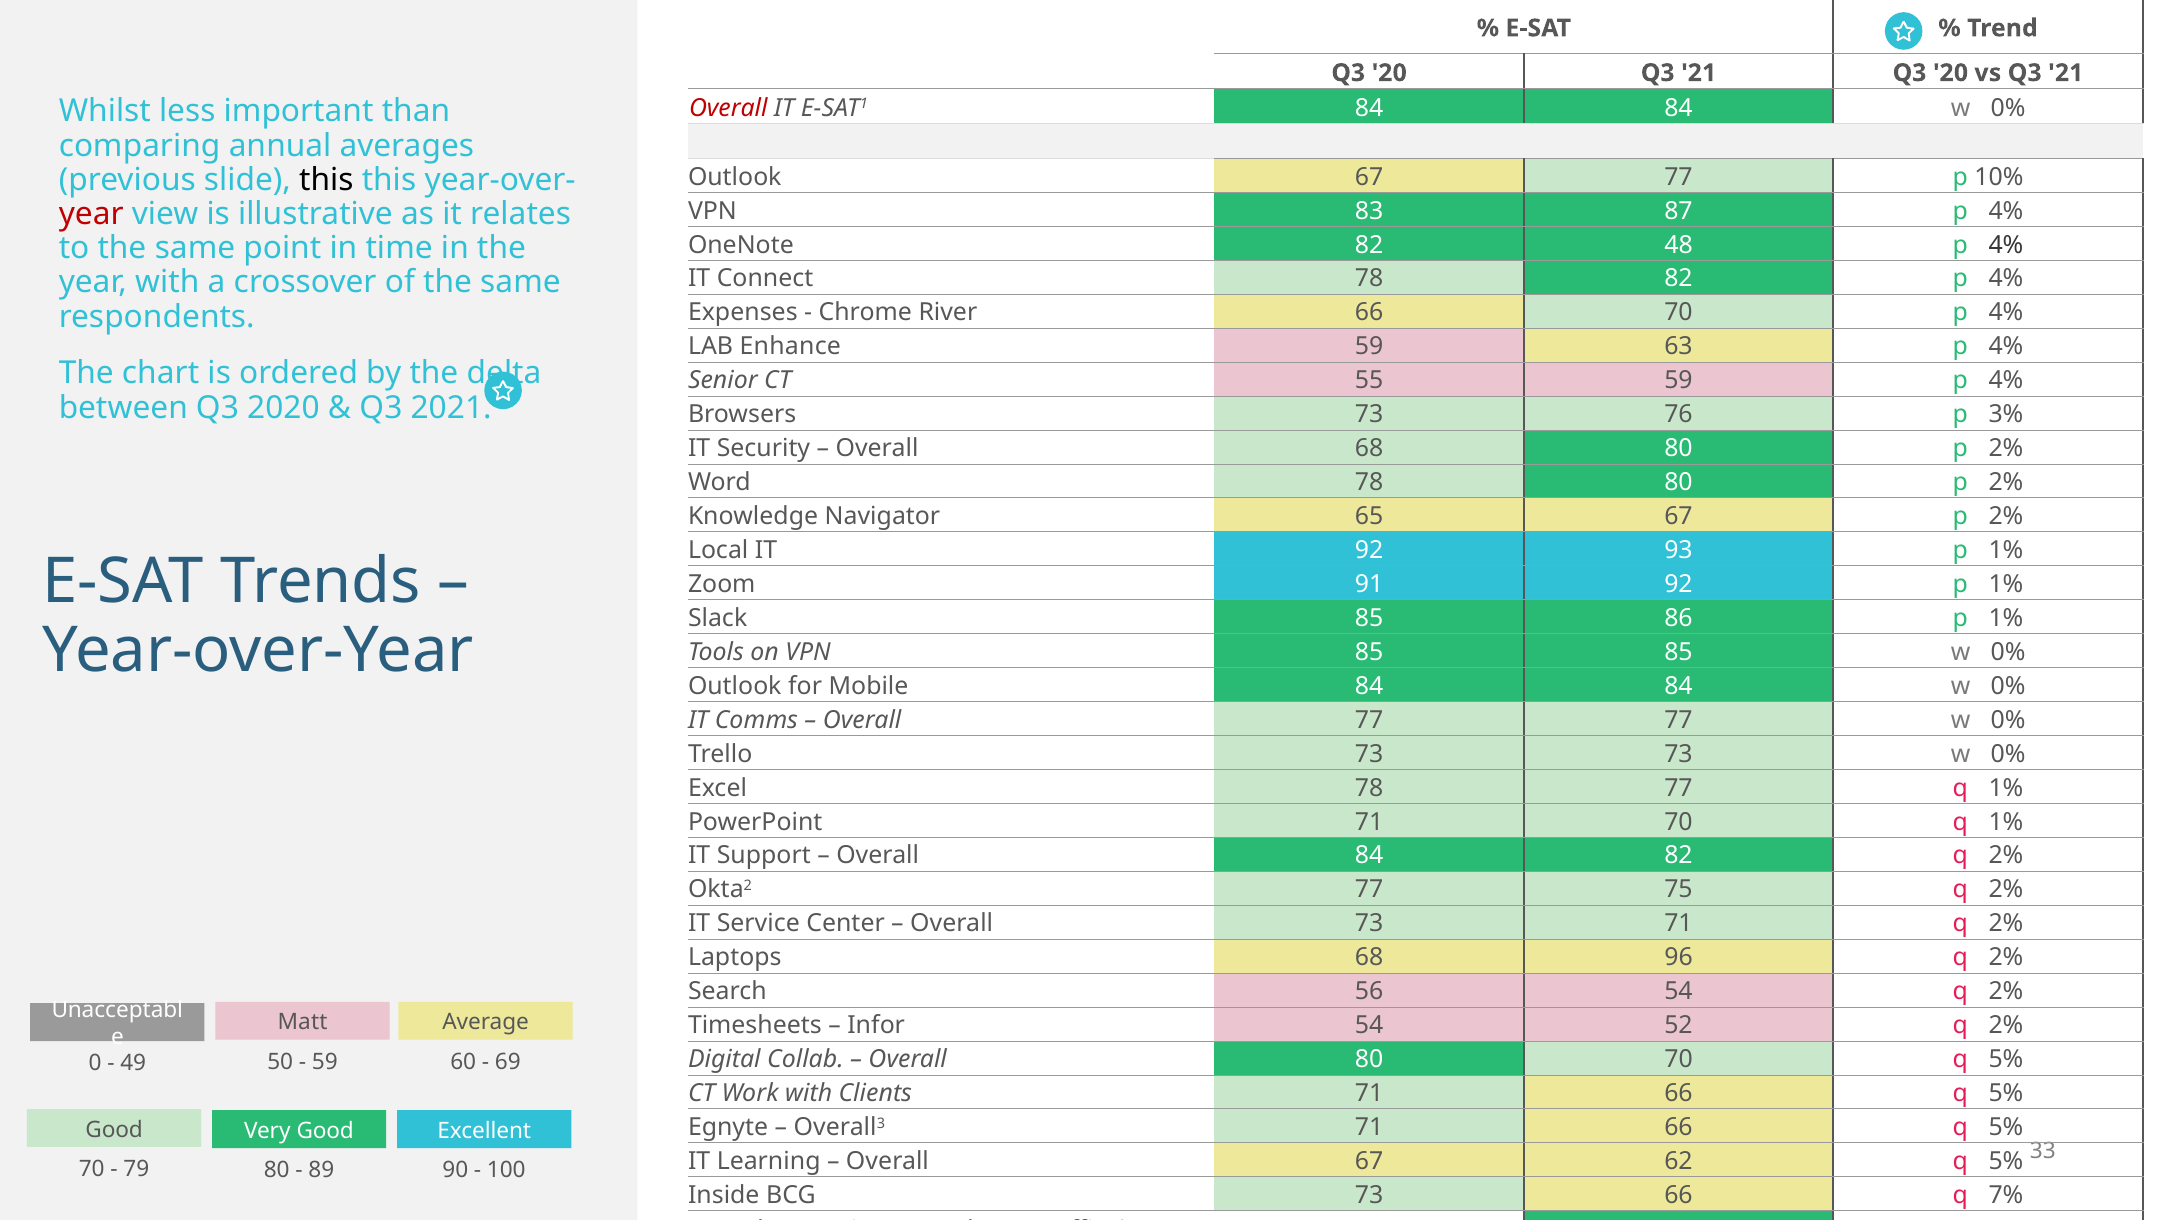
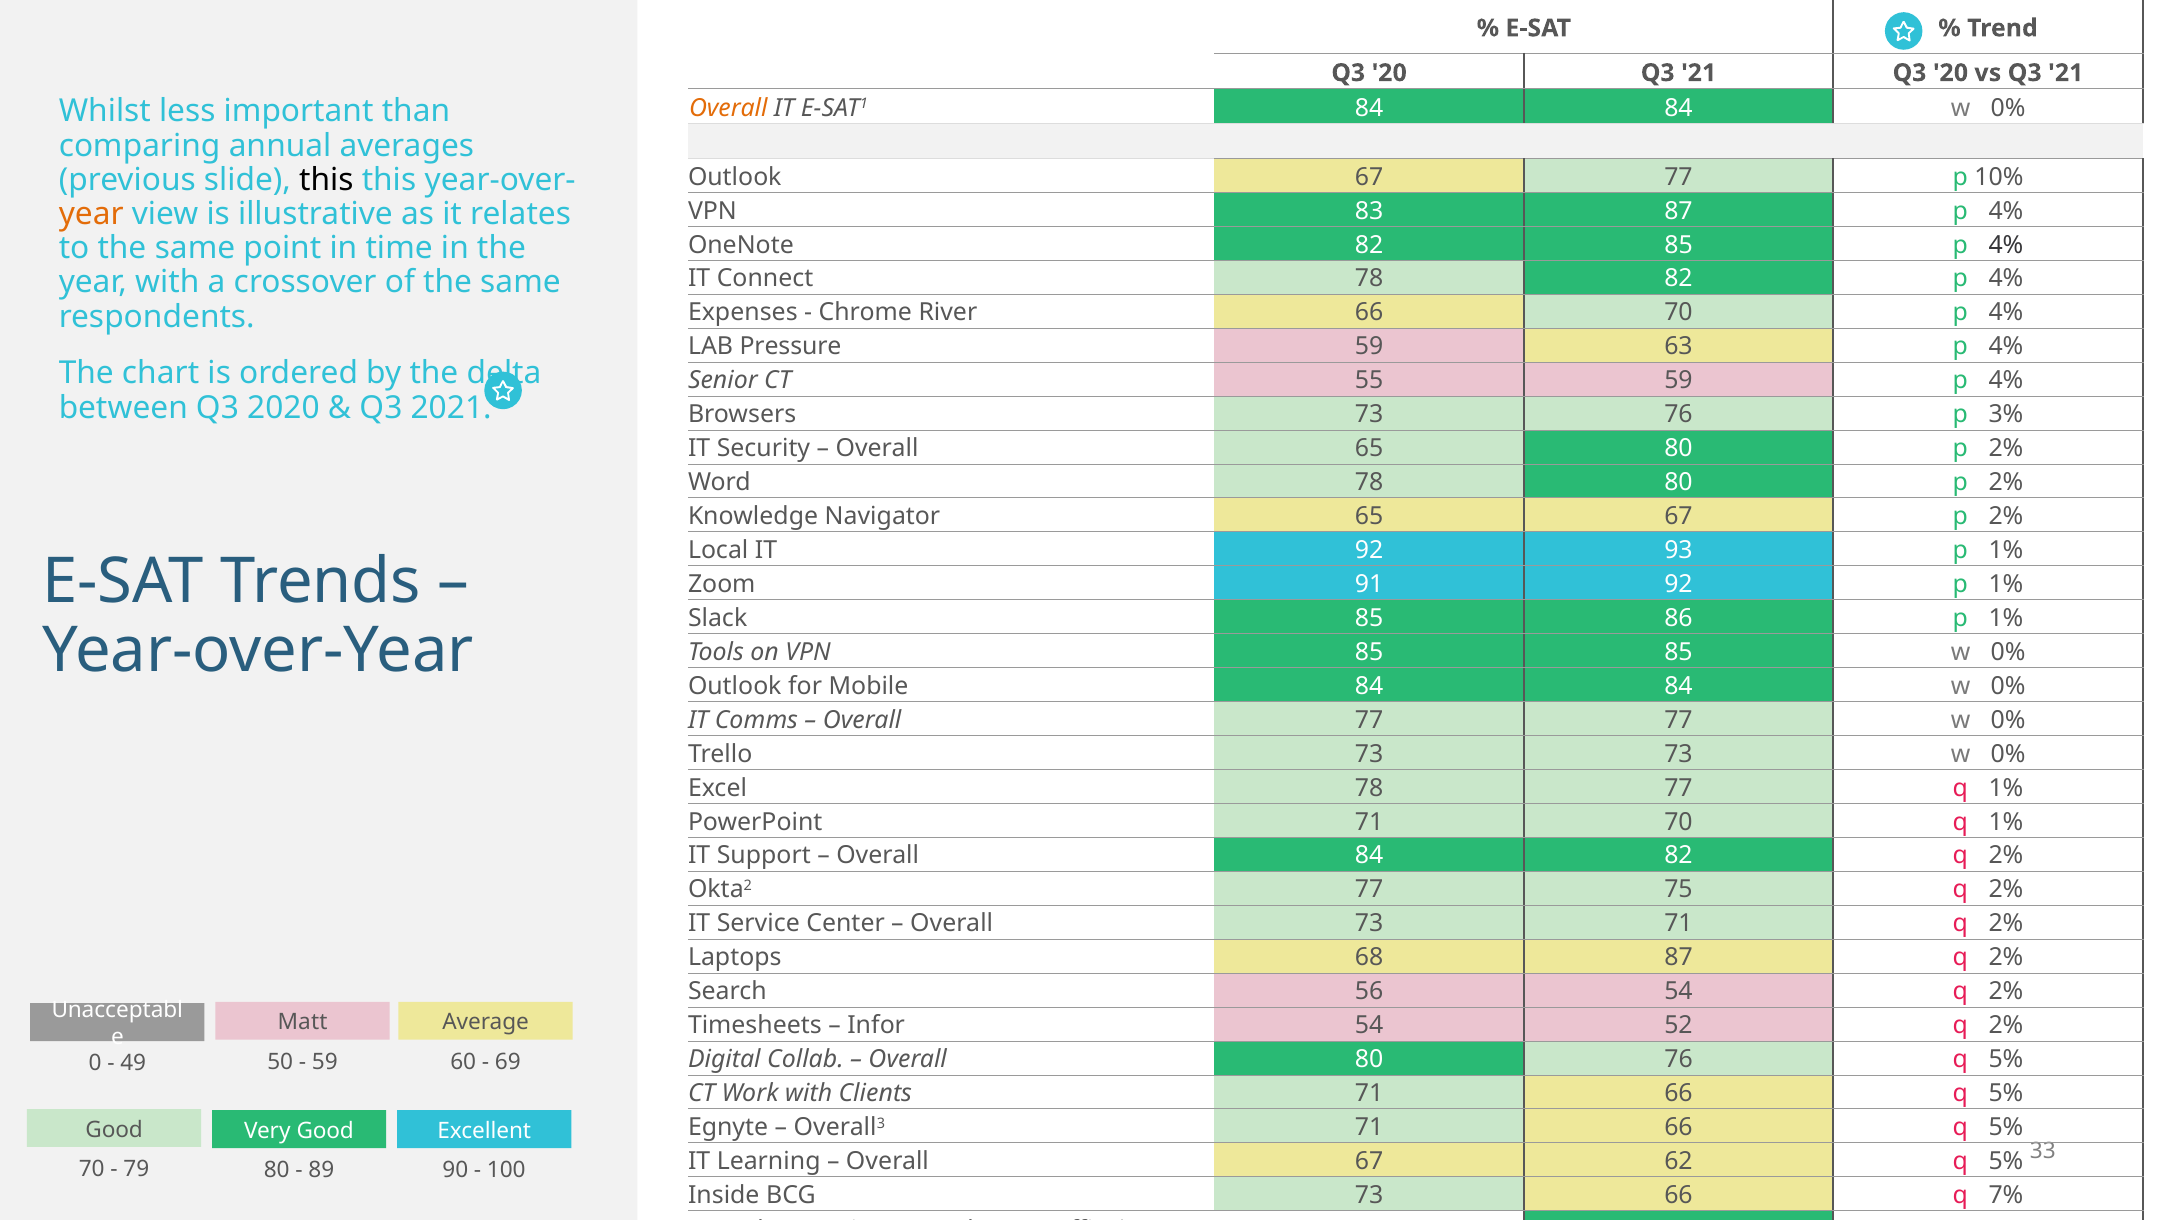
Overall at (728, 108) colour: red -> orange
year at (91, 214) colour: red -> orange
82 48: 48 -> 85
Enhance: Enhance -> Pressure
Overall 68: 68 -> 65
68 96: 96 -> 87
80 70: 70 -> 76
